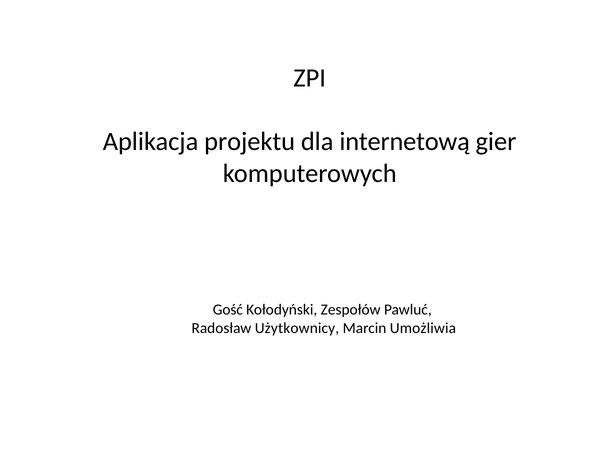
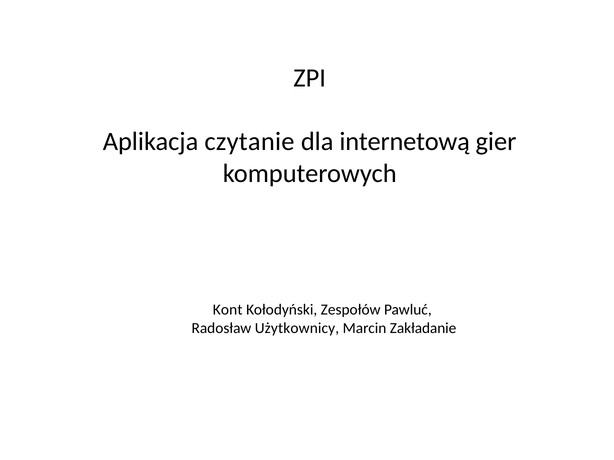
projektu: projektu -> czytanie
Gość: Gość -> Kont
Umożliwia: Umożliwia -> Zakładanie
